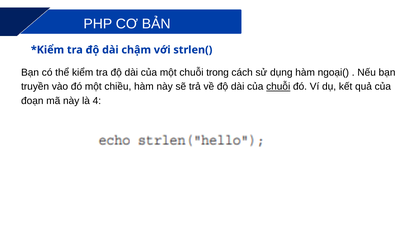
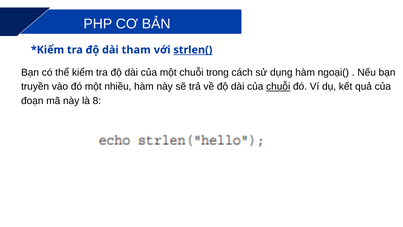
chậm: chậm -> tham
strlen( underline: none -> present
chiều: chiều -> nhiều
4: 4 -> 8
